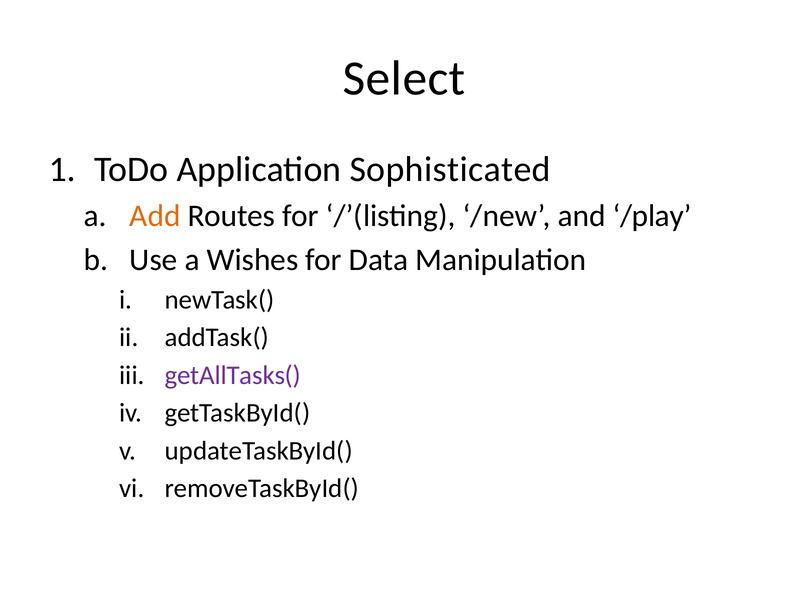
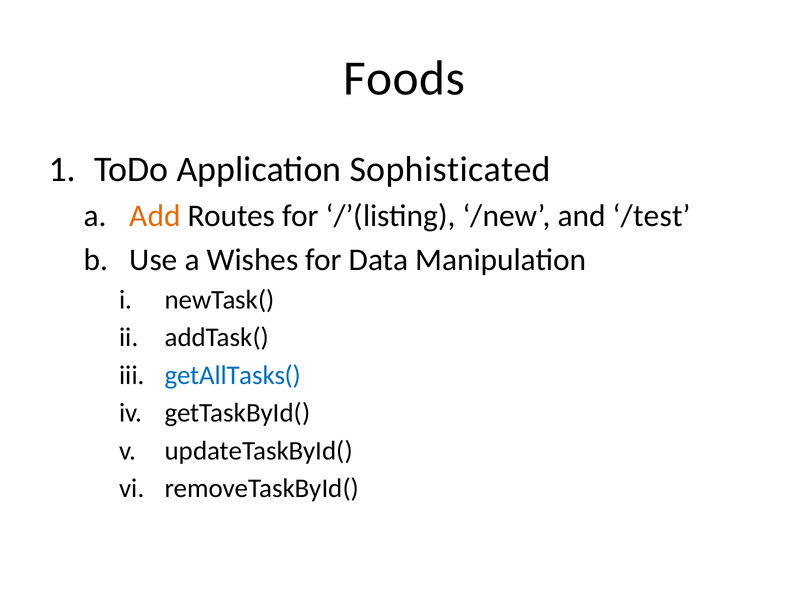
Select: Select -> Foods
/play: /play -> /test
getAllTasks( colour: purple -> blue
